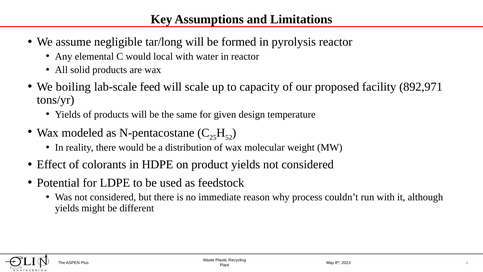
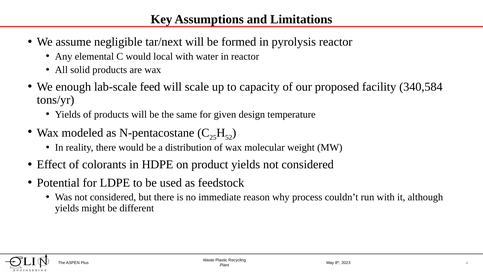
tar/long: tar/long -> tar/next
boiling: boiling -> enough
892,971: 892,971 -> 340,584
